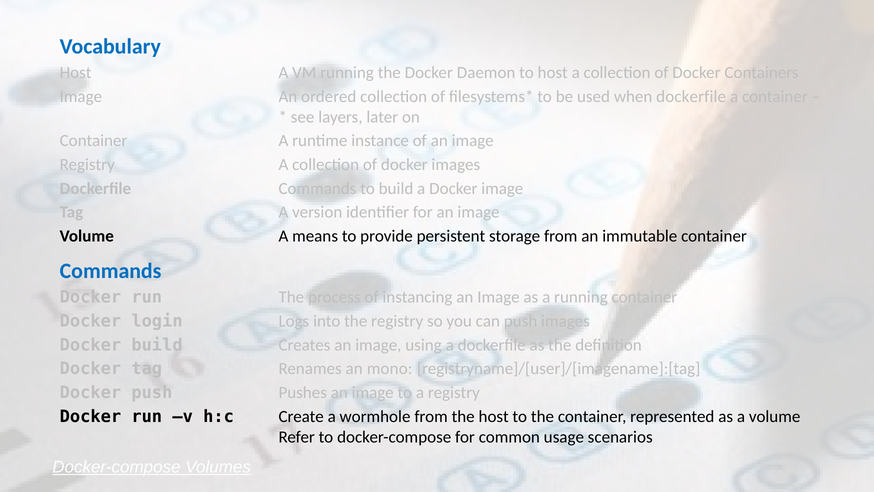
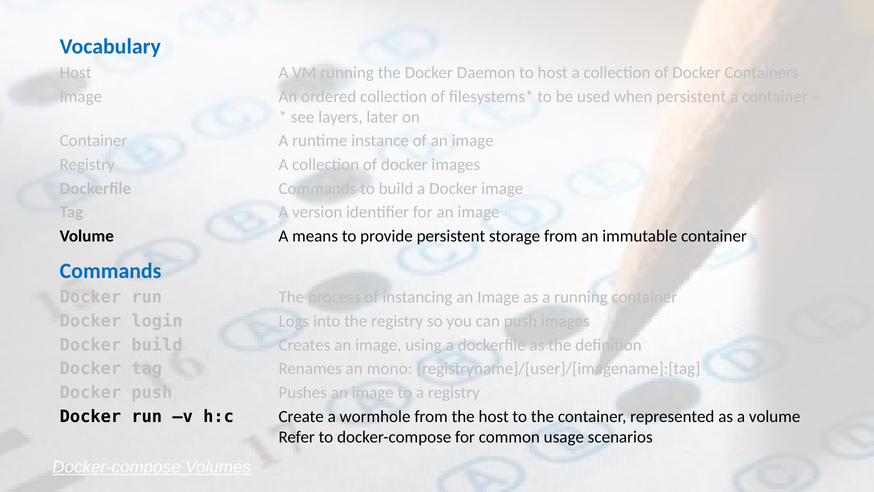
when dockerfile: dockerfile -> persistent
